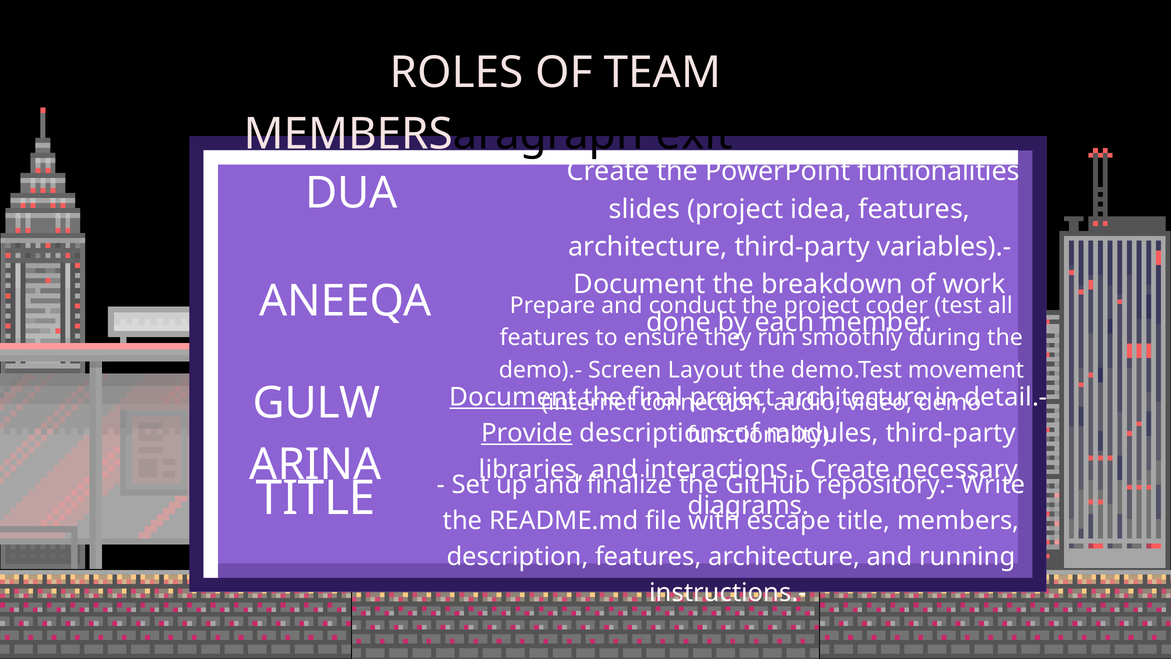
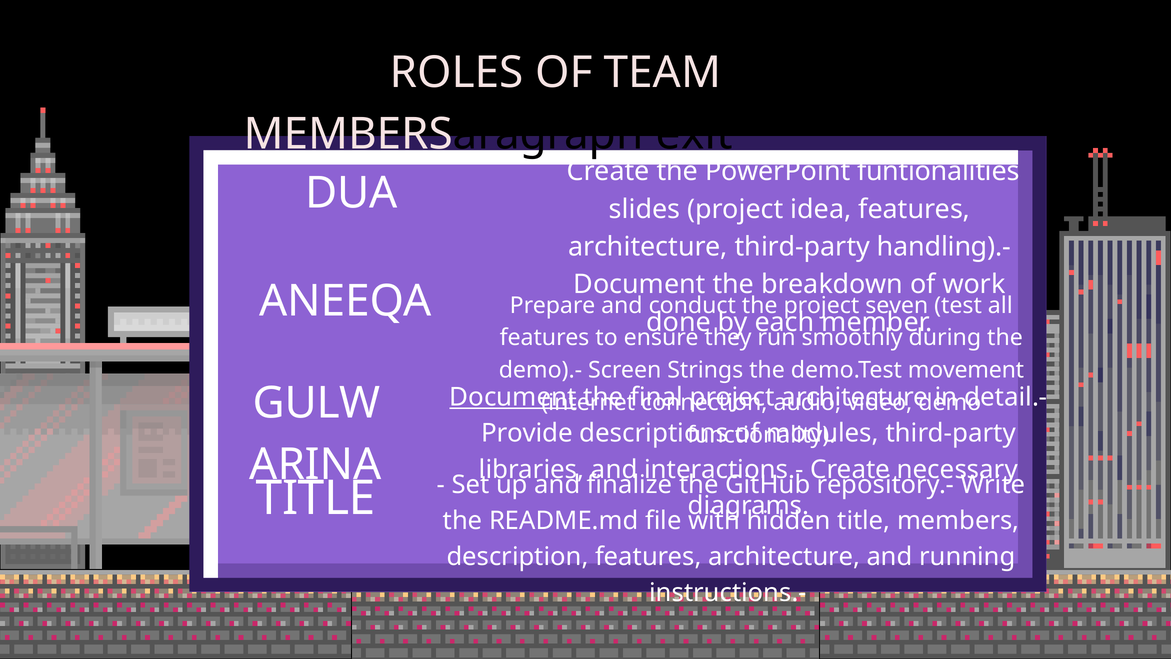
variables).-: variables).- -> handling).-
coder: coder -> seven
Layout: Layout -> Strings
Provide underline: present -> none
escape: escape -> hidden
